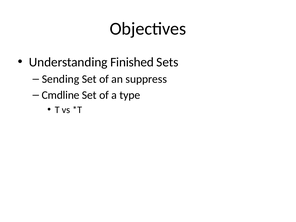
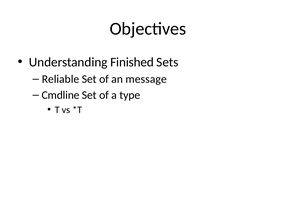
Sending: Sending -> Reliable
suppress: suppress -> message
